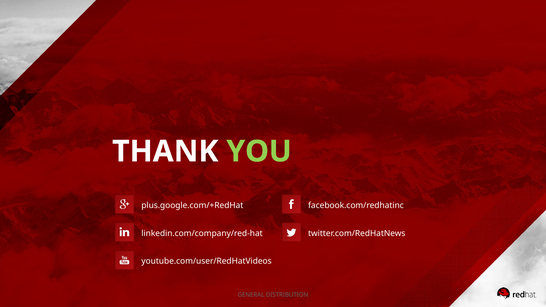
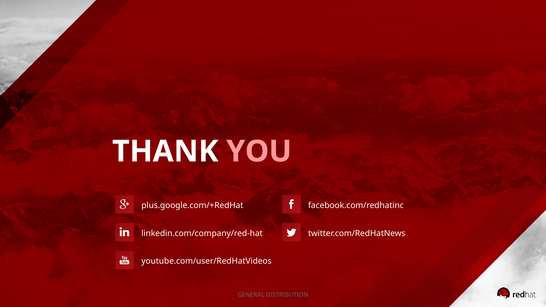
YOU colour: light green -> pink
